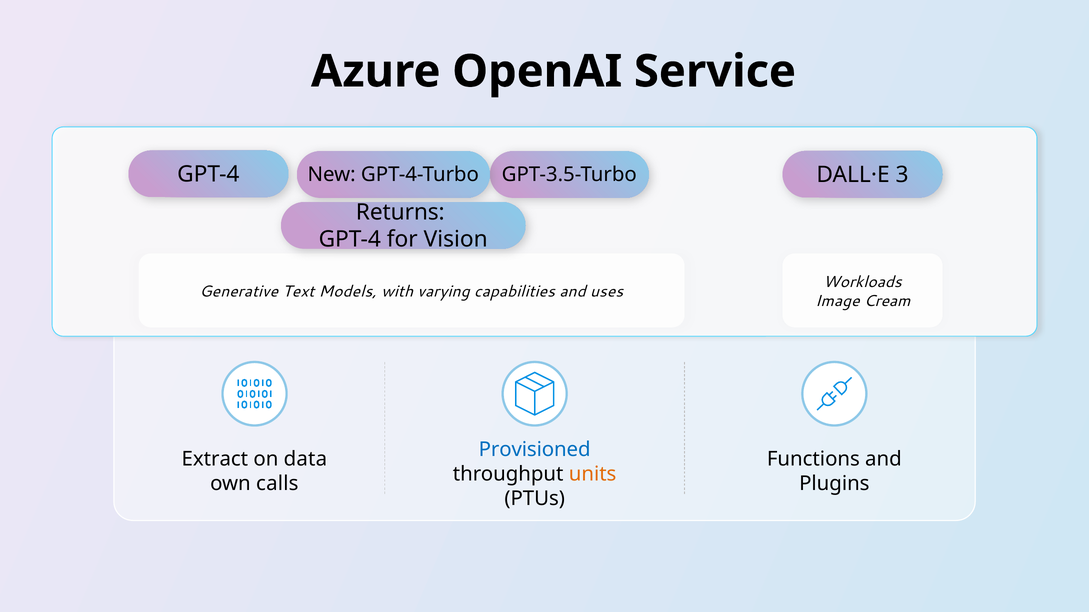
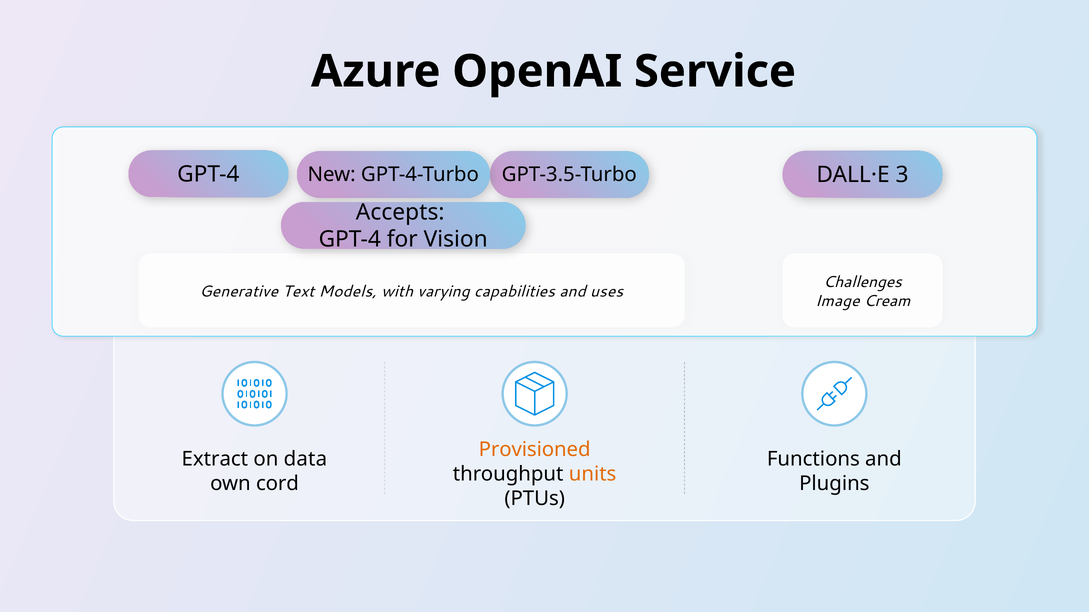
Returns: Returns -> Accepts
Workloads: Workloads -> Challenges
Provisioned colour: blue -> orange
calls: calls -> cord
